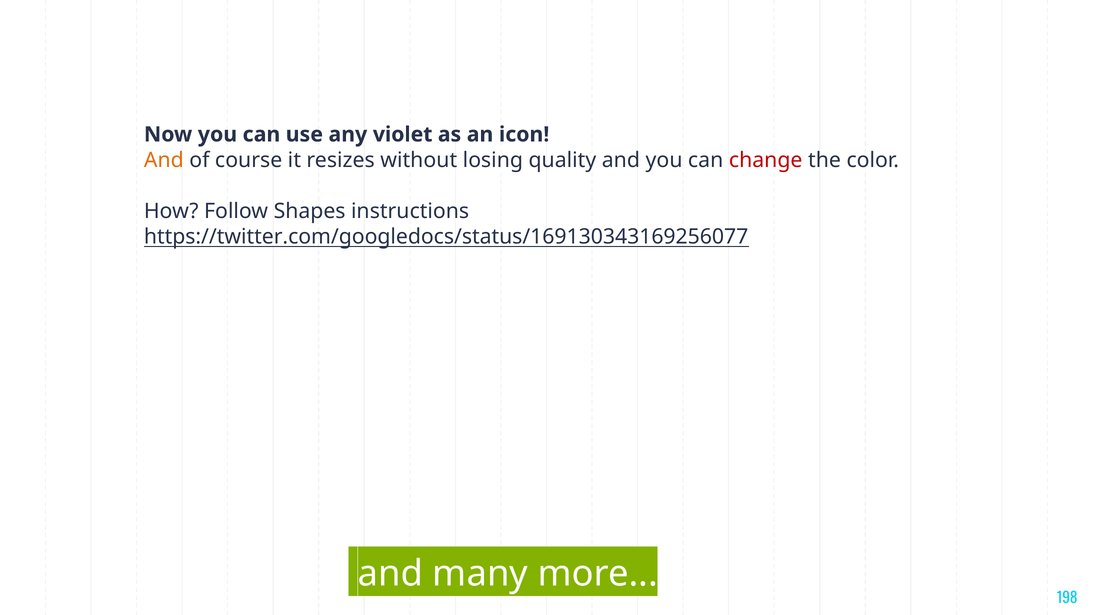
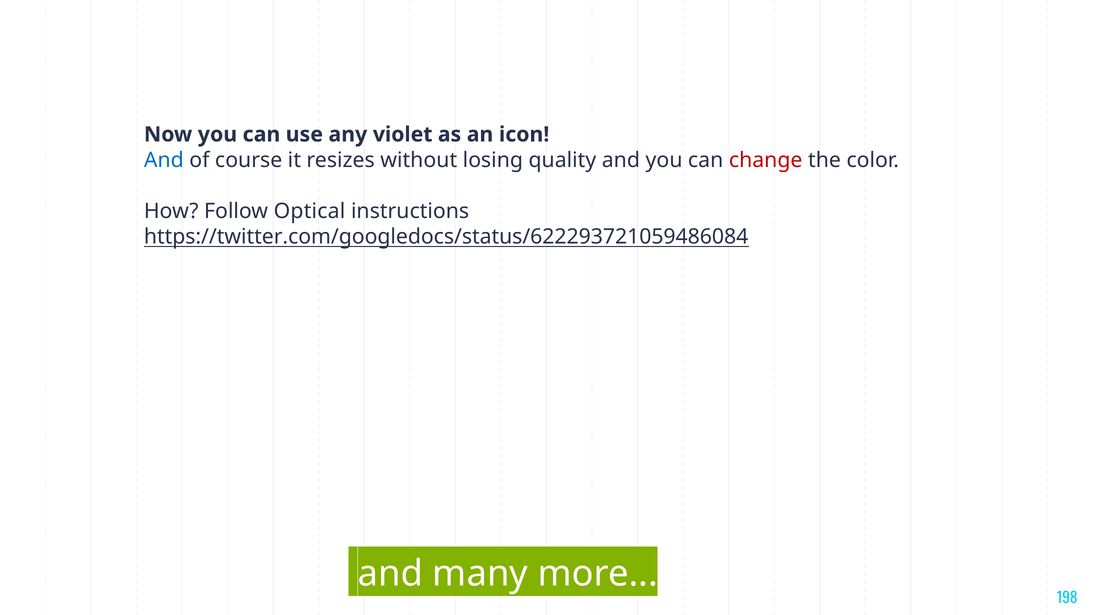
And at (164, 160) colour: orange -> blue
Shapes: Shapes -> Optical
https://twitter.com/googledocs/status/169130343169256077: https://twitter.com/googledocs/status/169130343169256077 -> https://twitter.com/googledocs/status/622293721059486084
